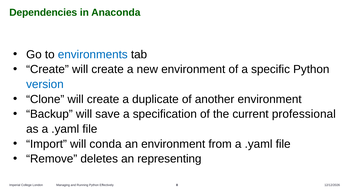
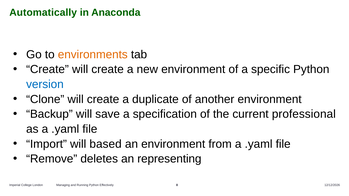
Dependencies: Dependencies -> Automatically
environments colour: blue -> orange
conda: conda -> based
